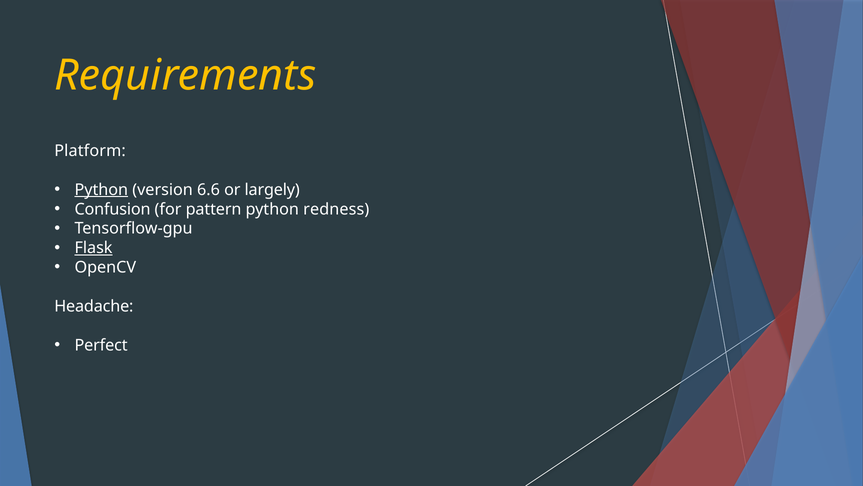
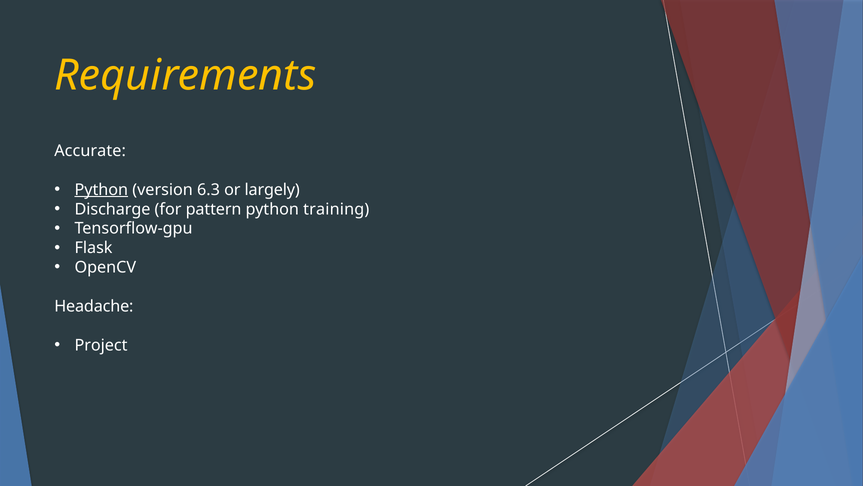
Platform: Platform -> Accurate
6.6: 6.6 -> 6.3
Confusion: Confusion -> Discharge
redness: redness -> training
Flask underline: present -> none
Perfect: Perfect -> Project
